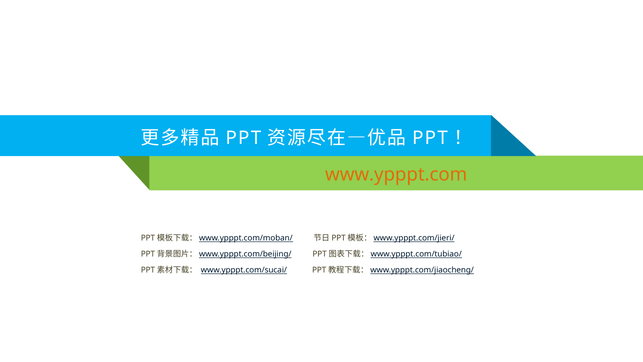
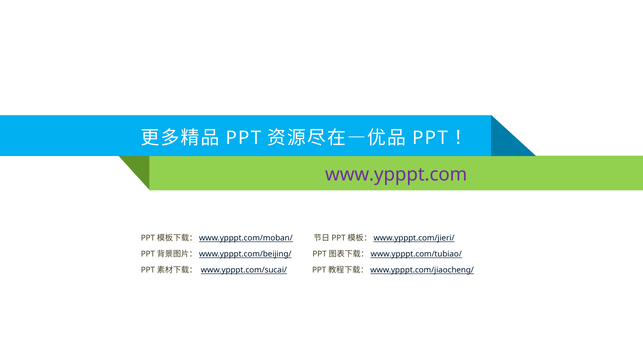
www.ypppt.com colour: orange -> purple
